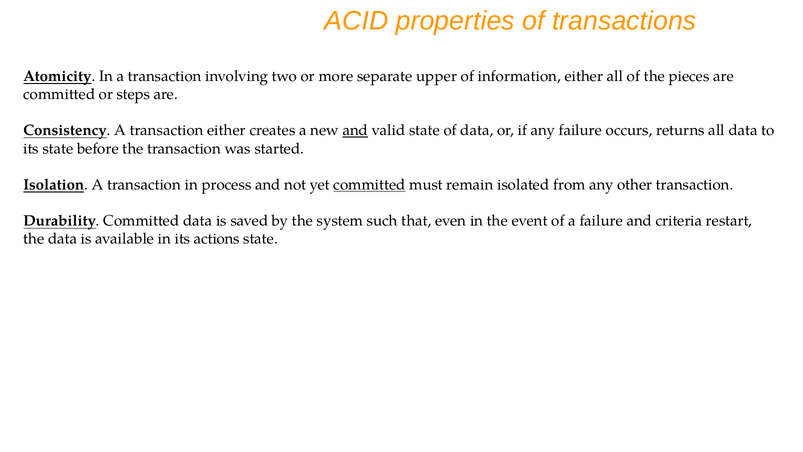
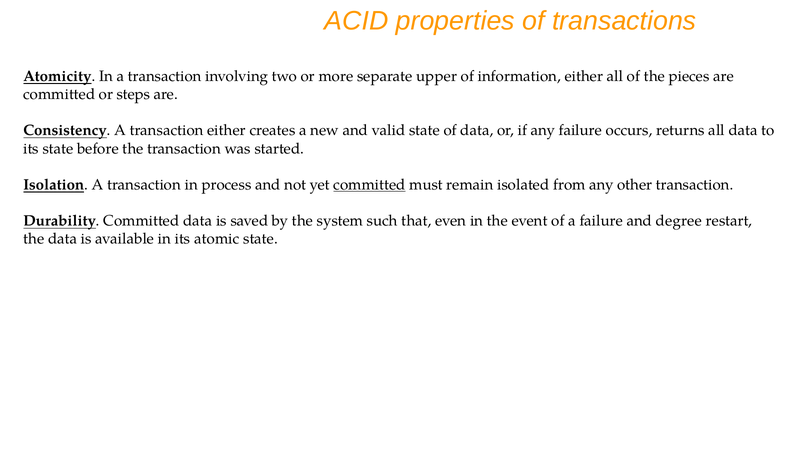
and at (355, 130) underline: present -> none
criteria: criteria -> degree
actions: actions -> atomic
